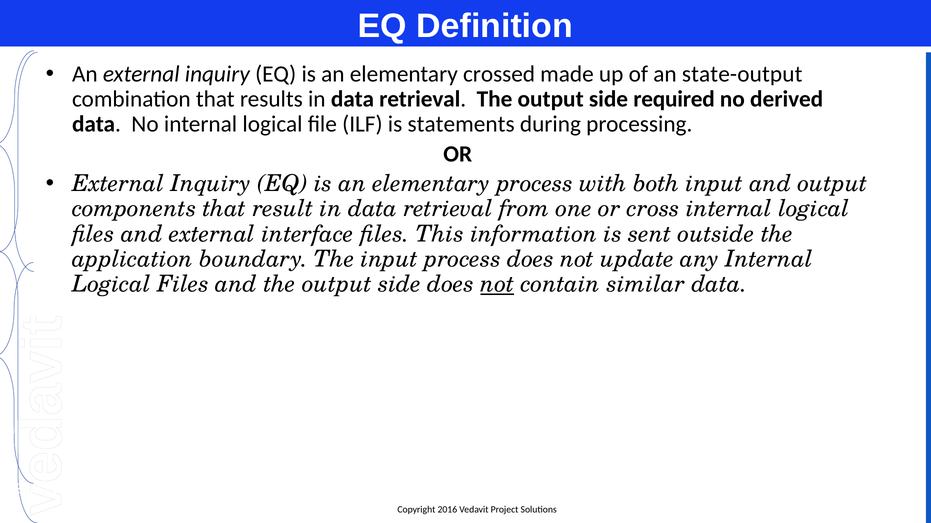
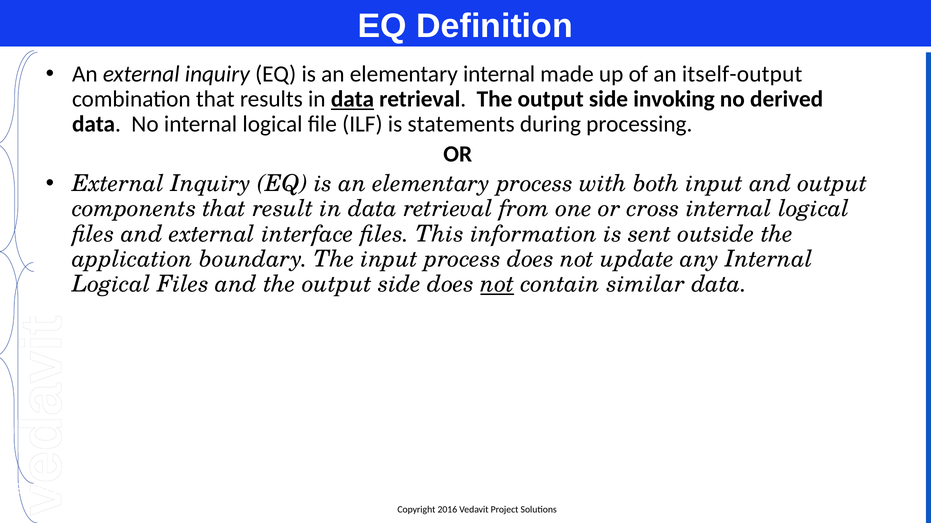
elementary crossed: crossed -> internal
state-output: state-output -> itself-output
data at (353, 99) underline: none -> present
required: required -> invoking
